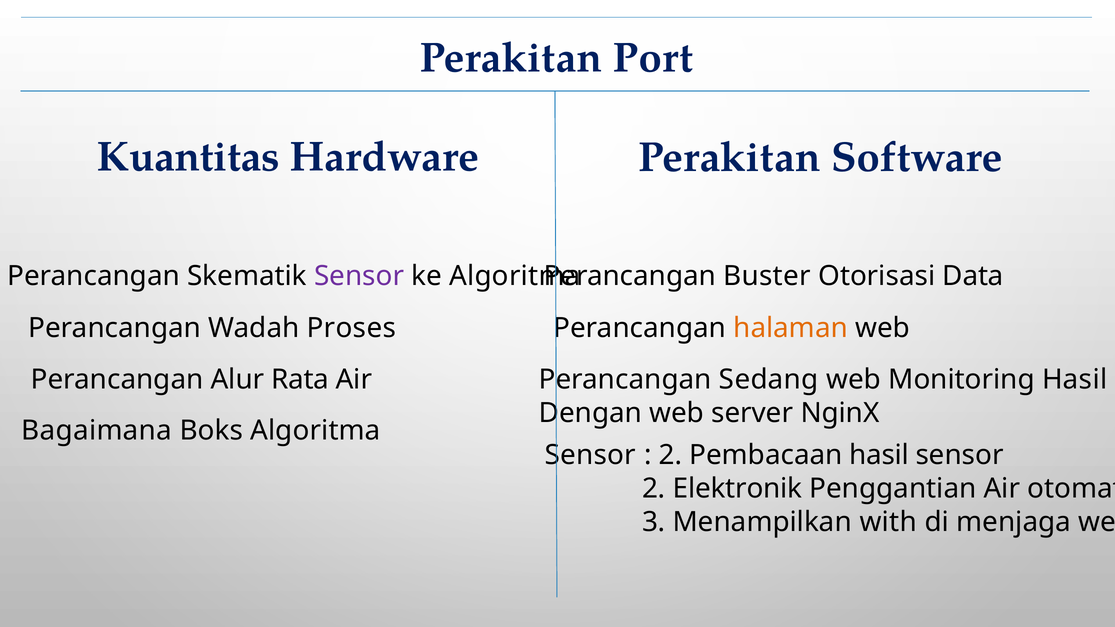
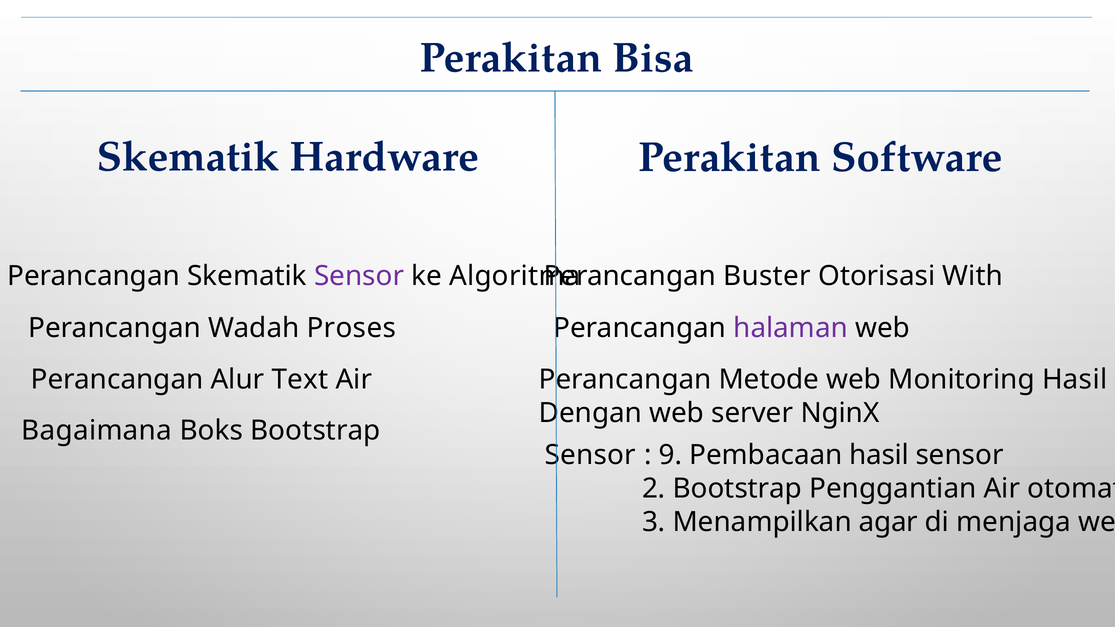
Port: Port -> Bisa
Kuantitas at (188, 157): Kuantitas -> Skematik
Data: Data -> With
halaman colour: orange -> purple
Rata: Rata -> Text
Sedang: Sedang -> Metode
Boks Algoritma: Algoritma -> Bootstrap
2 at (670, 455): 2 -> 9
2 Elektronik: Elektronik -> Bootstrap
with: with -> agar
